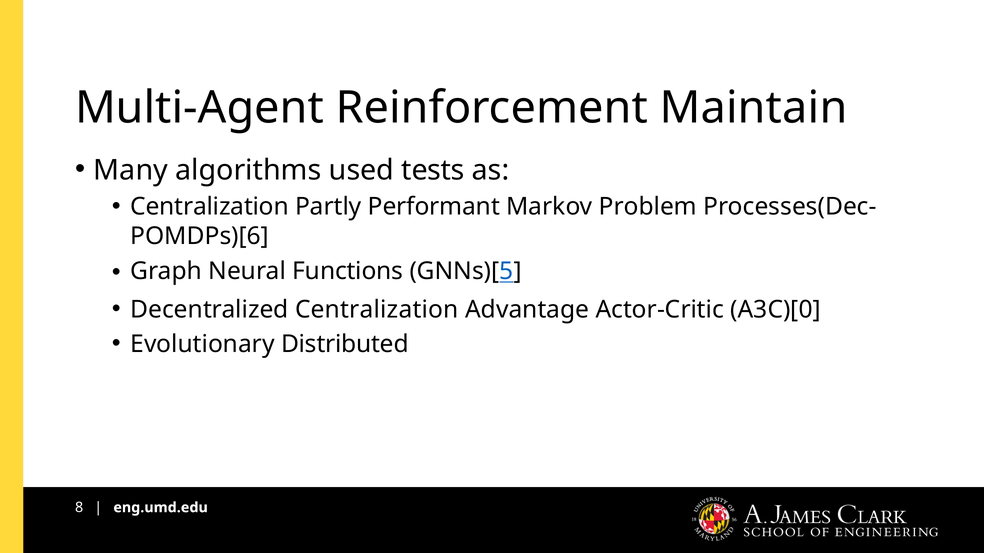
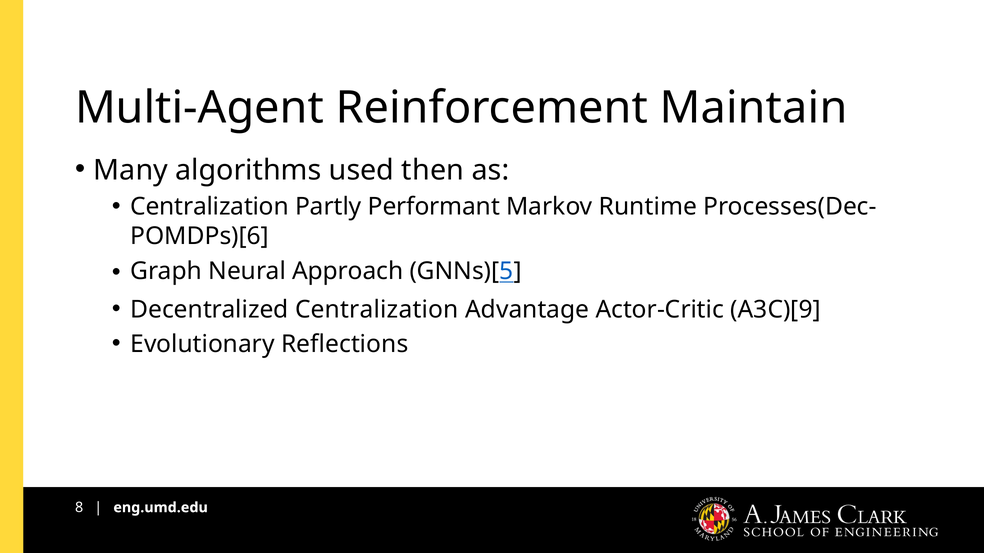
tests: tests -> then
Problem: Problem -> Runtime
Functions: Functions -> Approach
A3C)[0: A3C)[0 -> A3C)[9
Distributed: Distributed -> Reflections
